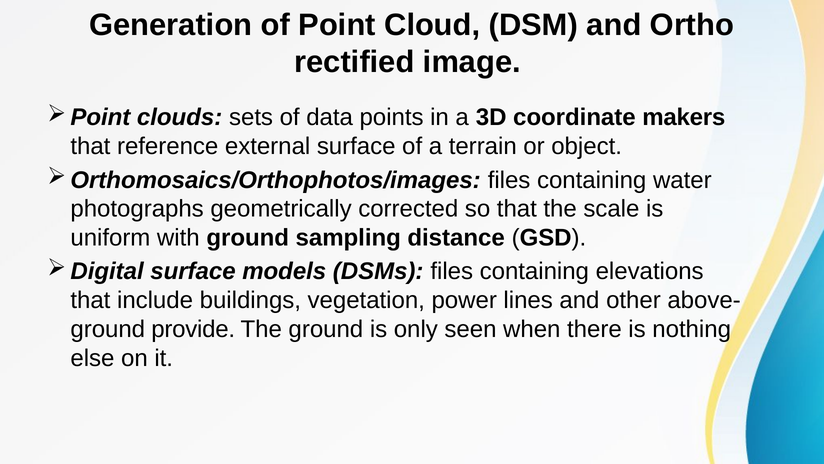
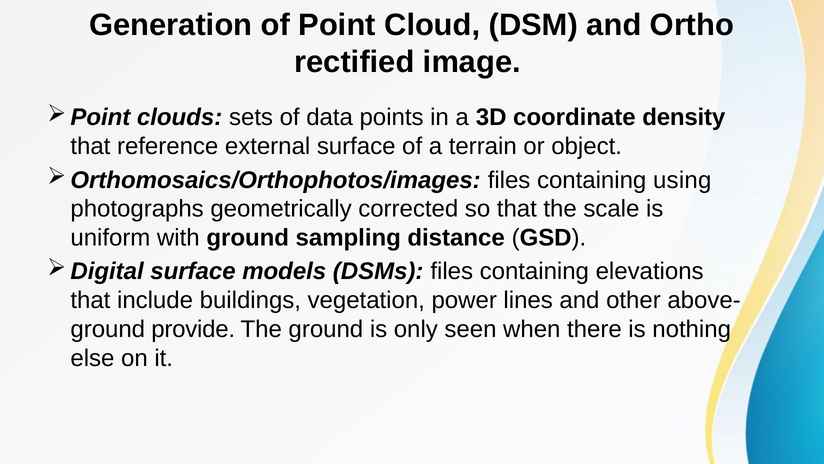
makers: makers -> density
water: water -> using
